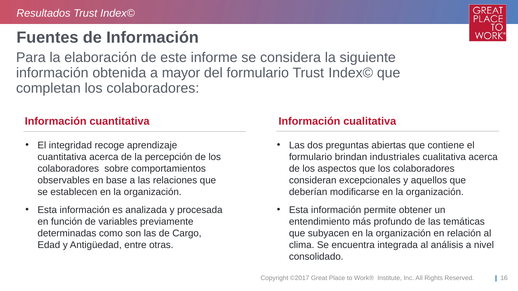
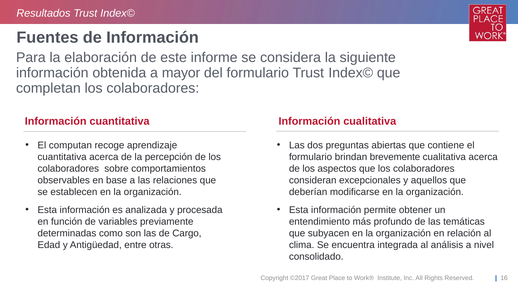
integridad: integridad -> computan
industriales: industriales -> brevemente
